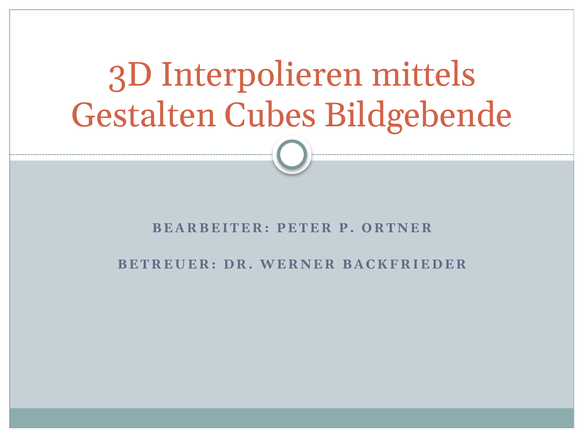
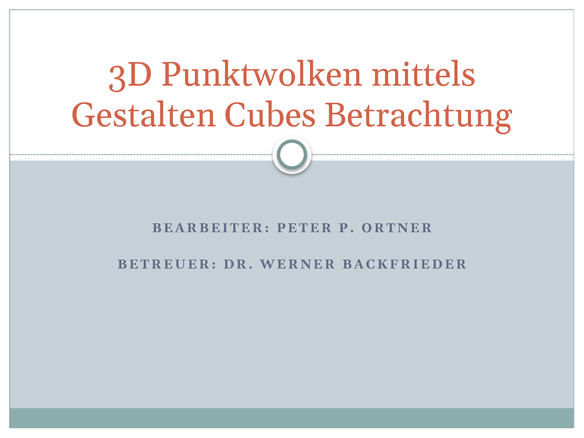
Interpolieren: Interpolieren -> Punktwolken
Bildgebende: Bildgebende -> Betrachtung
